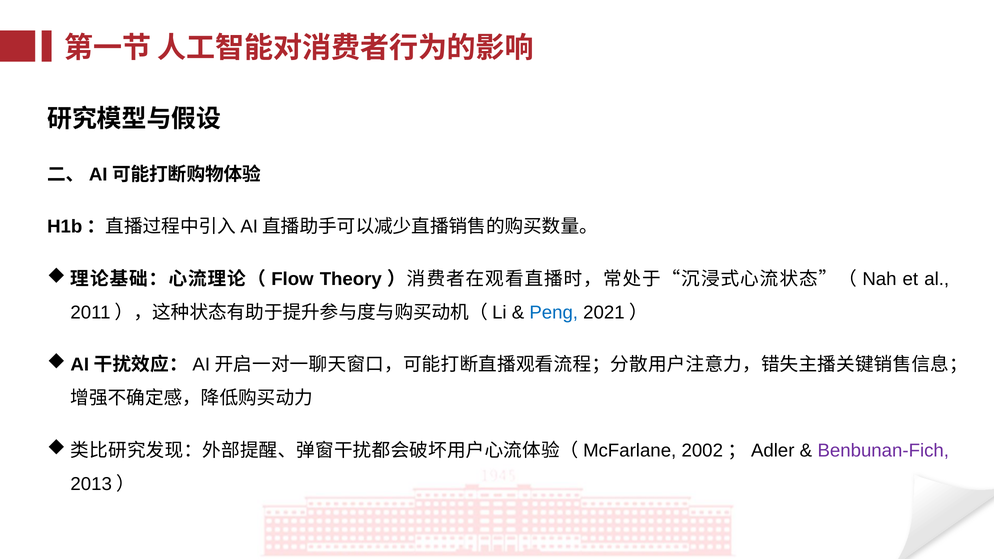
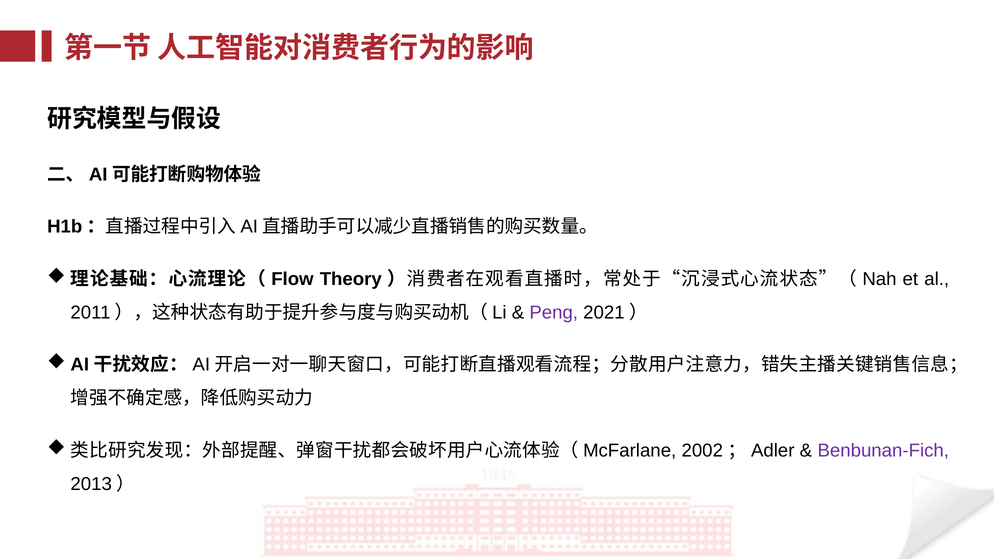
Peng colour: blue -> purple
